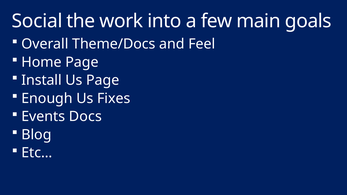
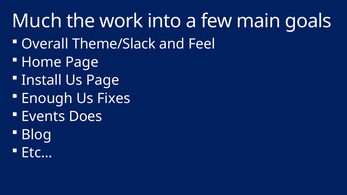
Social: Social -> Much
Theme/Docs: Theme/Docs -> Theme/Slack
Docs: Docs -> Does
